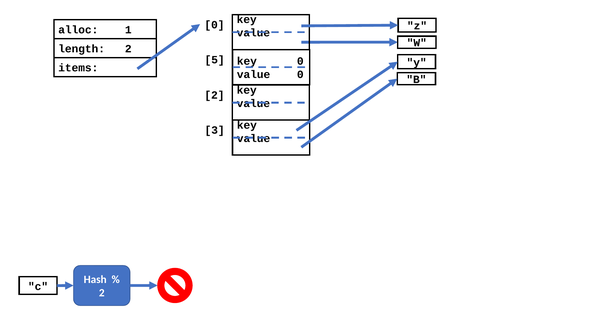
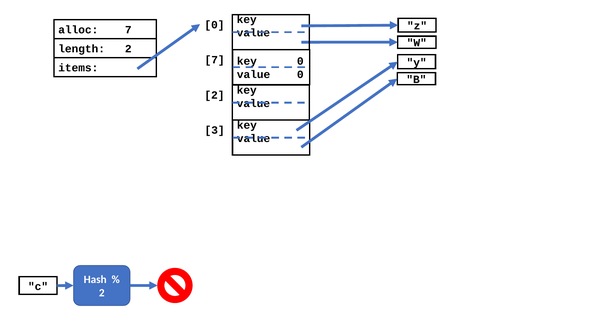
alloc 1: 1 -> 7
5 at (215, 60): 5 -> 7
